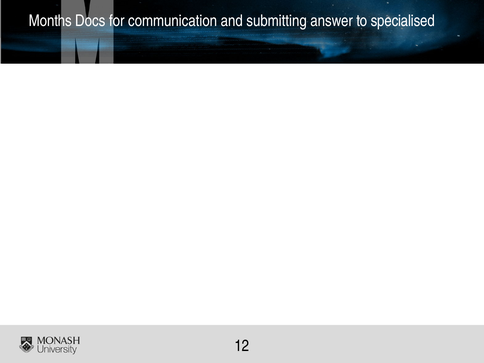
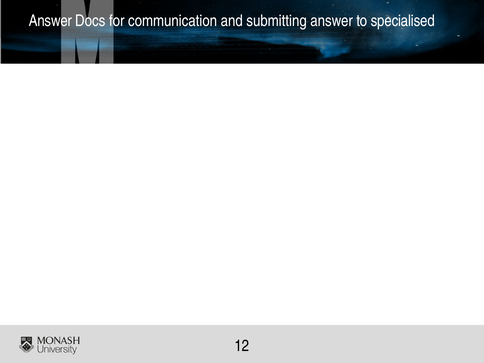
Months at (50, 21): Months -> Answer
